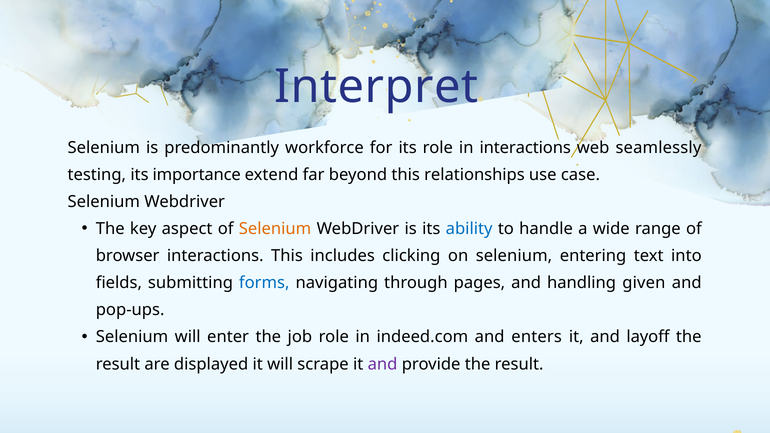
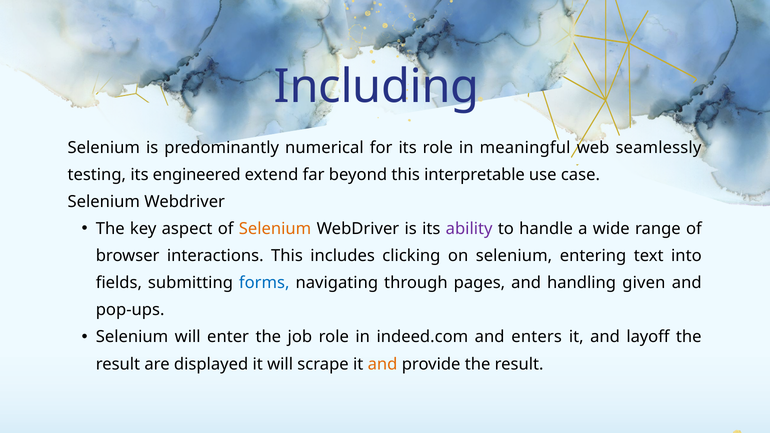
Interpret: Interpret -> Including
workforce: workforce -> numerical
in interactions: interactions -> meaningful
importance: importance -> engineered
relationships: relationships -> interpretable
ability colour: blue -> purple
and at (383, 364) colour: purple -> orange
